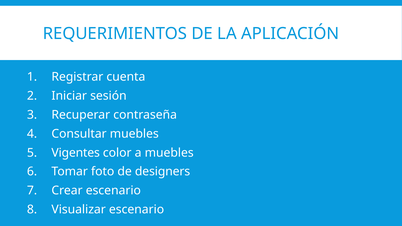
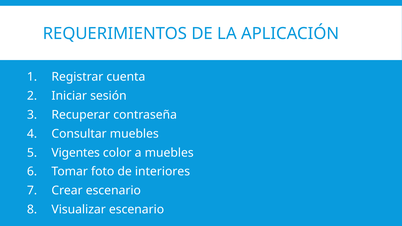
designers: designers -> interiores
